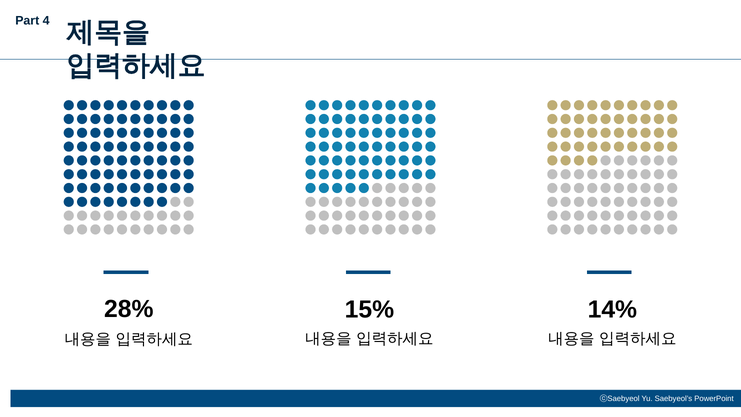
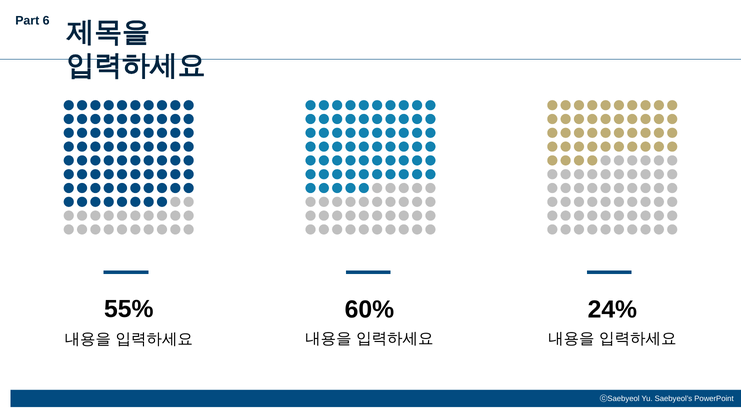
4: 4 -> 6
28%: 28% -> 55%
15%: 15% -> 60%
14%: 14% -> 24%
